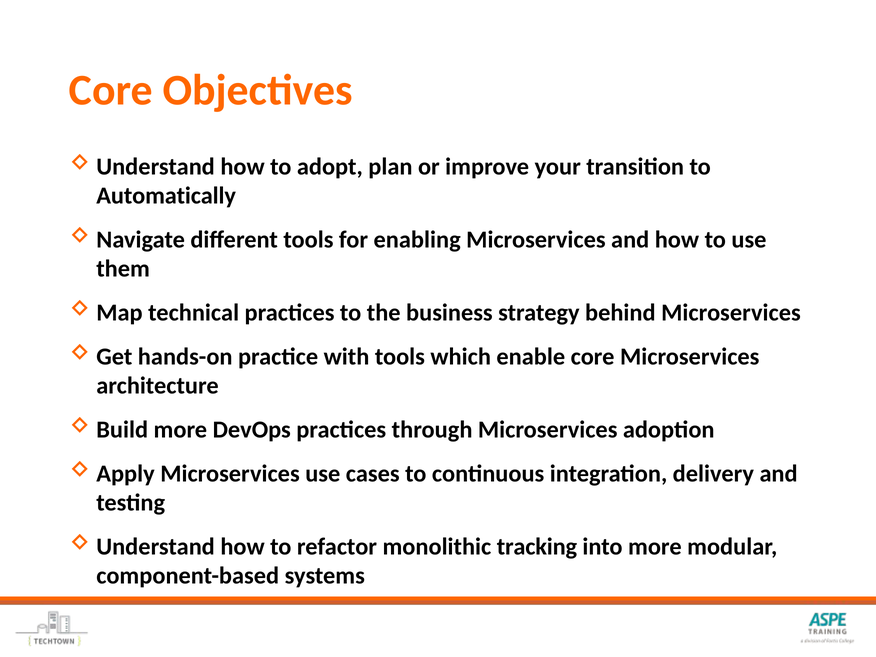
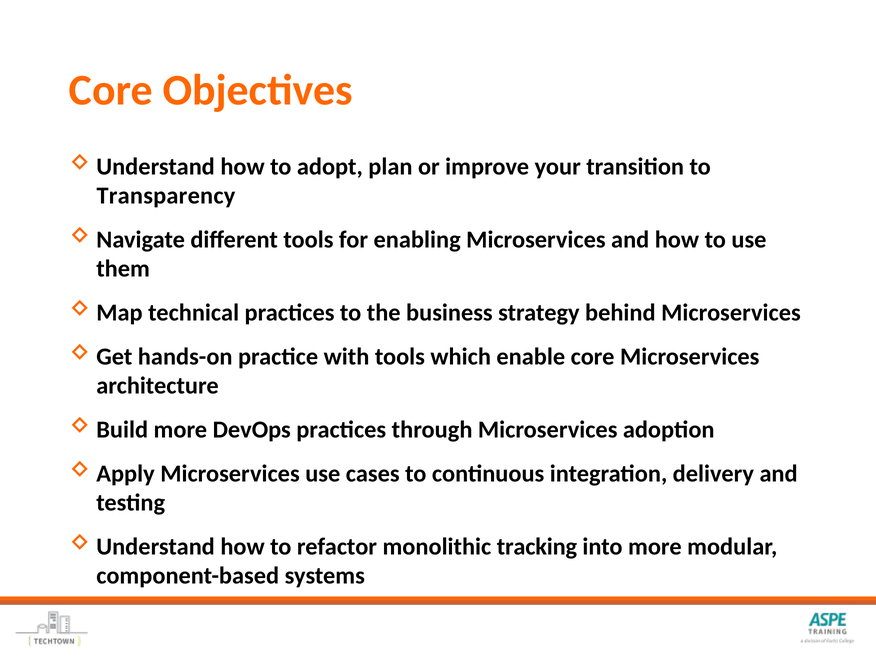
Automatically: Automatically -> Transparency
